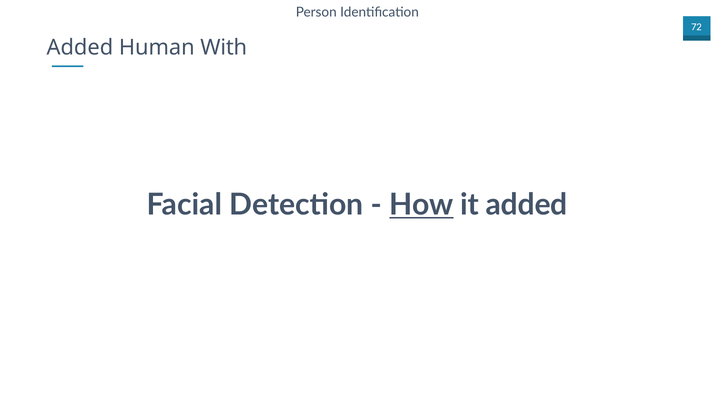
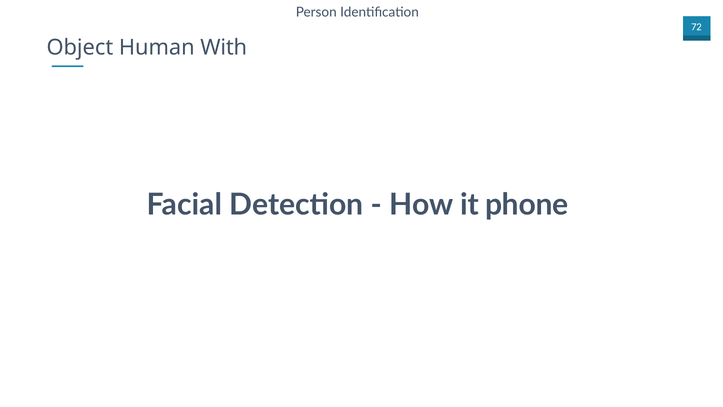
Added at (80, 48): Added -> Object
How underline: present -> none
it added: added -> phone
